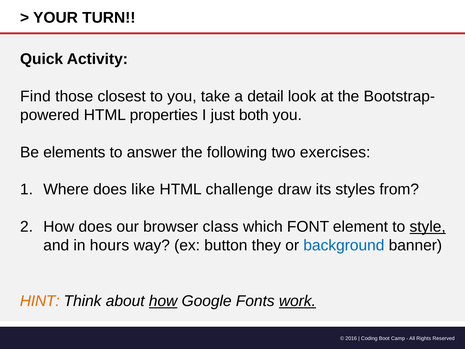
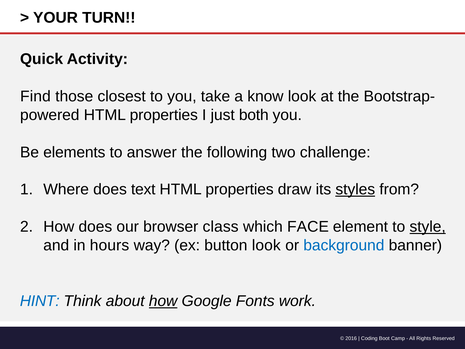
detail: detail -> know
exercises: exercises -> challenge
like: like -> text
challenge at (239, 189): challenge -> properties
styles underline: none -> present
FONT: FONT -> FACE
button they: they -> look
HINT colour: orange -> blue
work underline: present -> none
